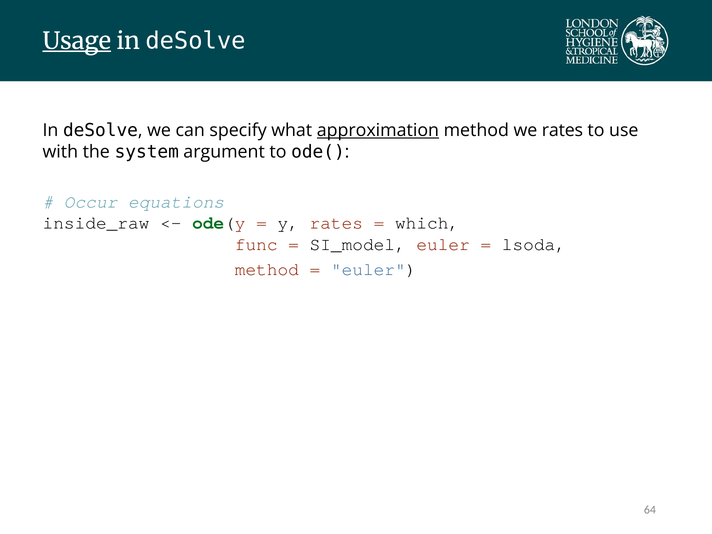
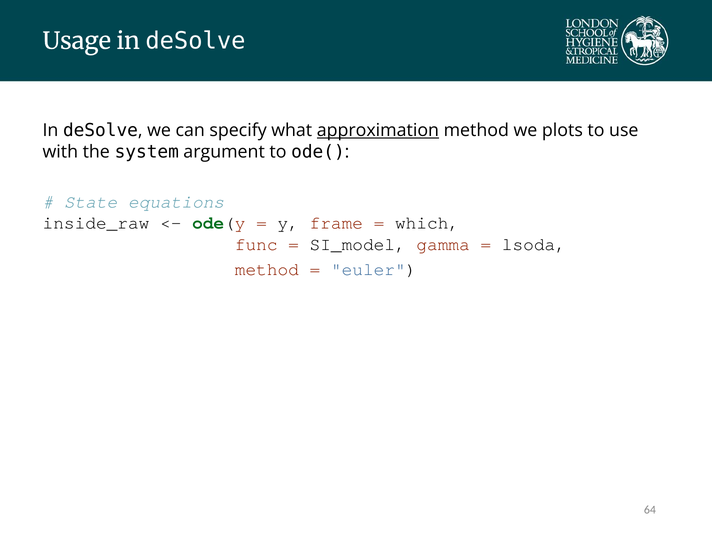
Usage underline: present -> none
we rates: rates -> plots
Occur: Occur -> State
y rates: rates -> frame
SI_model euler: euler -> gamma
